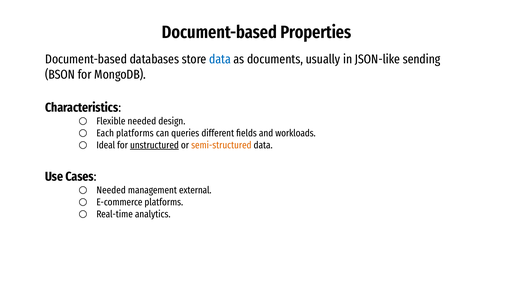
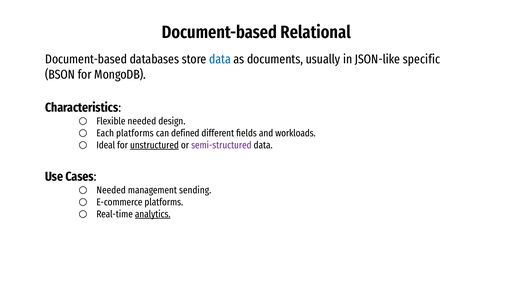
Properties: Properties -> Relational
sending: sending -> specific
queries: queries -> defined
semi-structured colour: orange -> purple
external: external -> sending
analytics underline: none -> present
